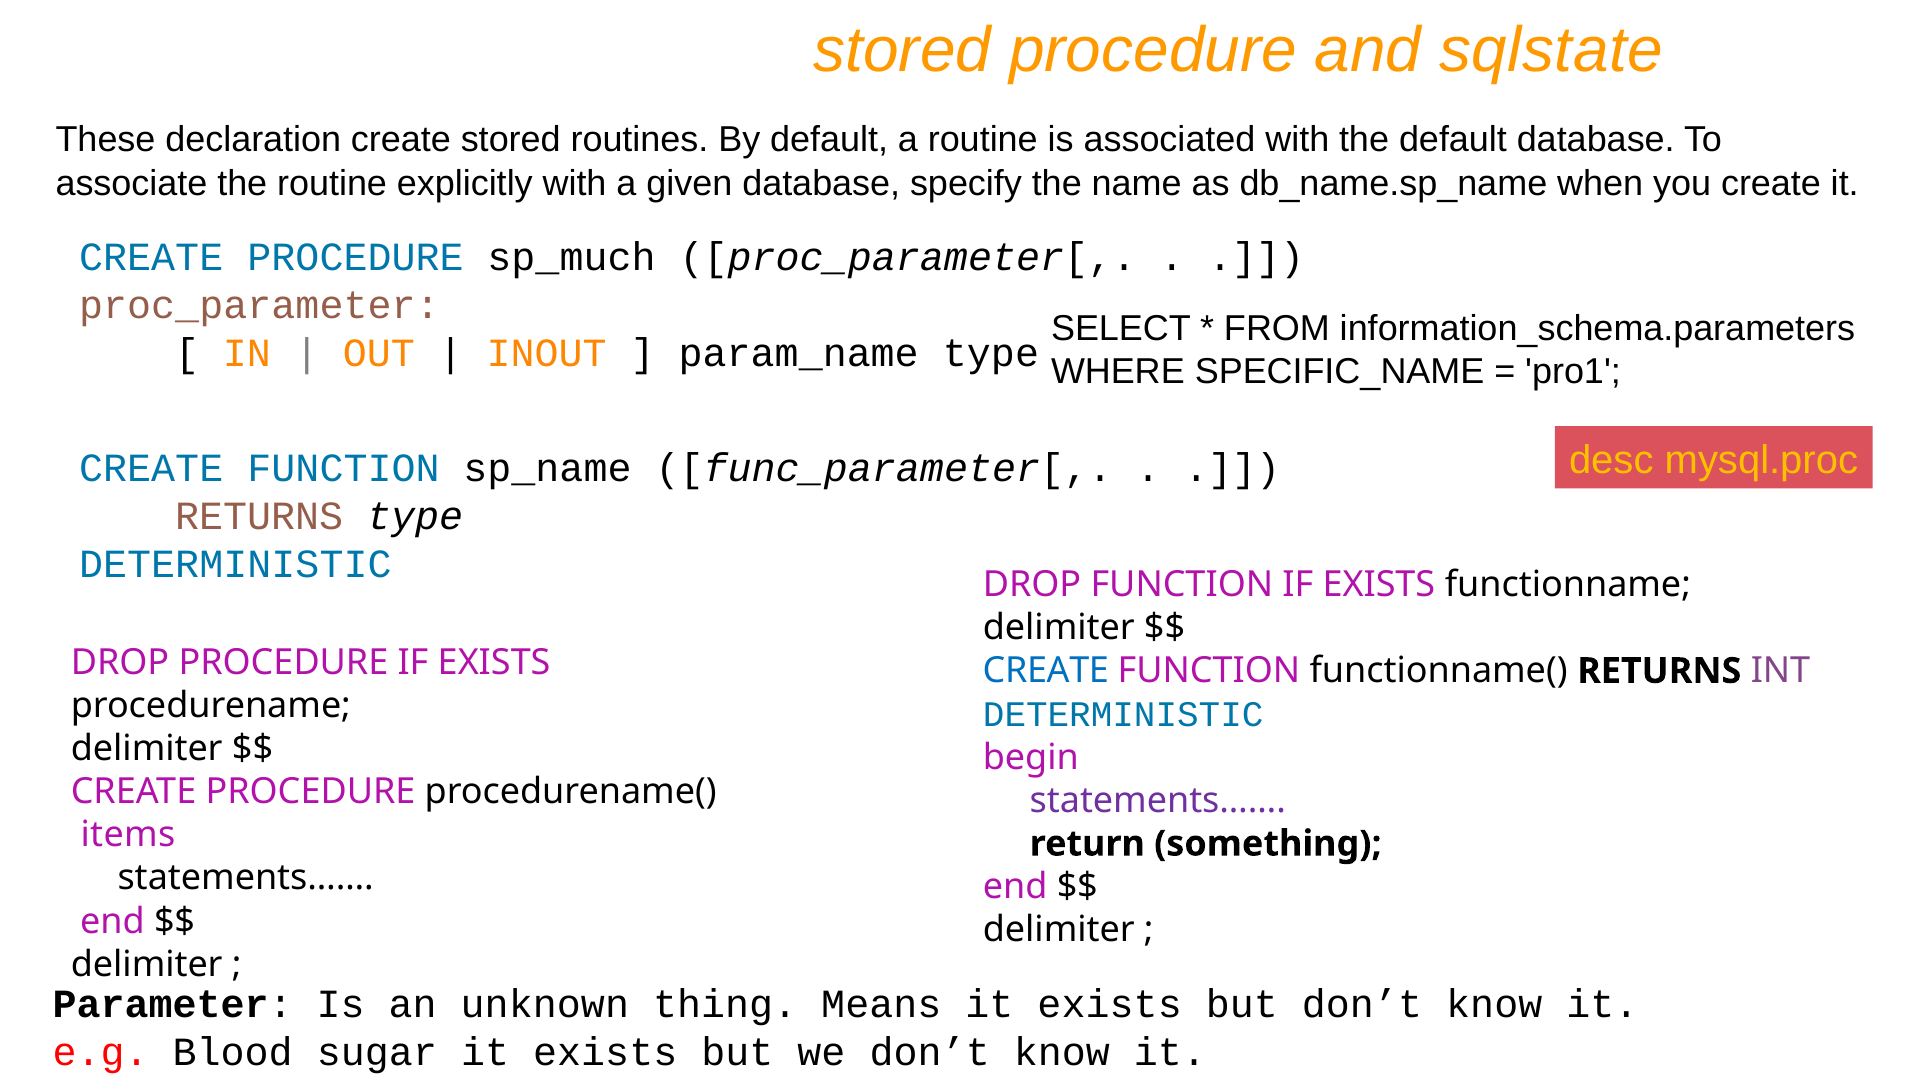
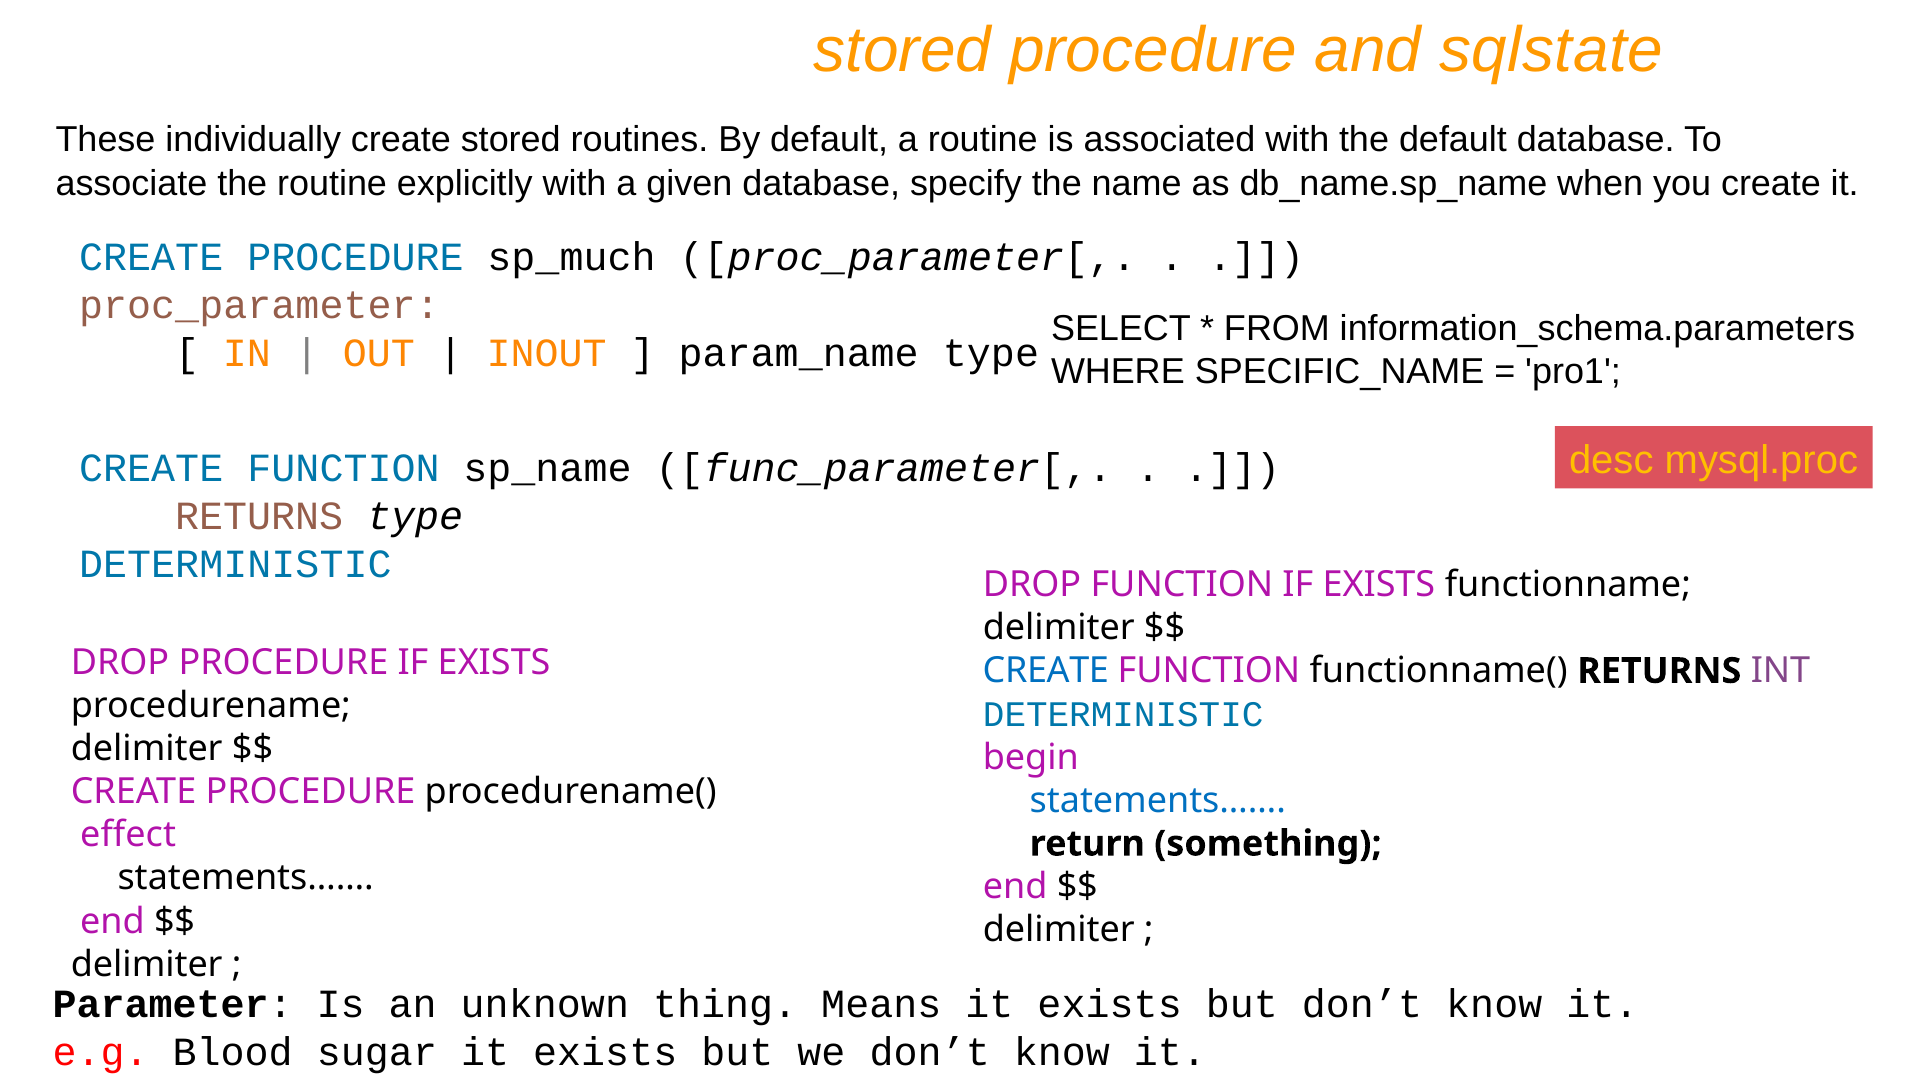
declaration: declaration -> individually
statements…… at (1158, 800) colour: purple -> blue
items: items -> effect
